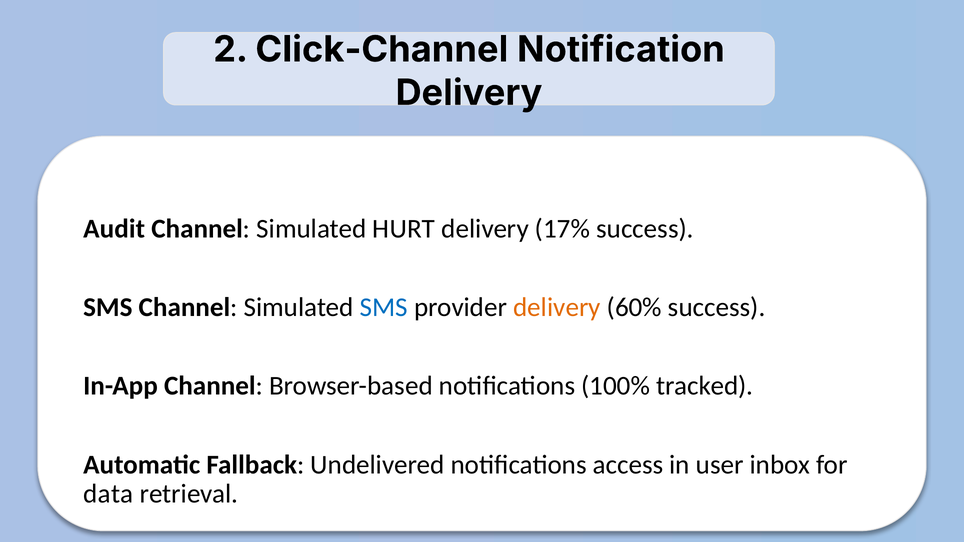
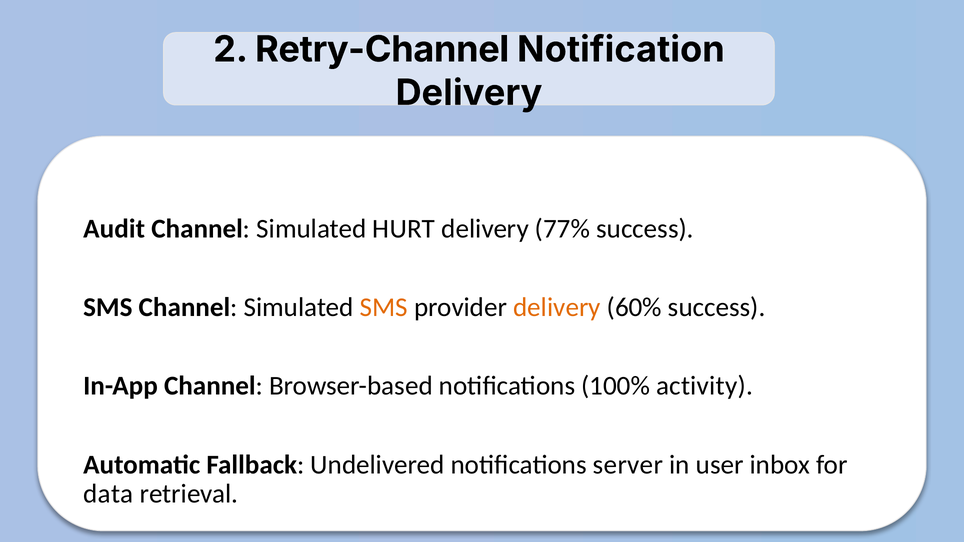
Click-Channel: Click-Channel -> Retry-Channel
17%: 17% -> 77%
SMS at (384, 307) colour: blue -> orange
tracked: tracked -> activity
access: access -> server
